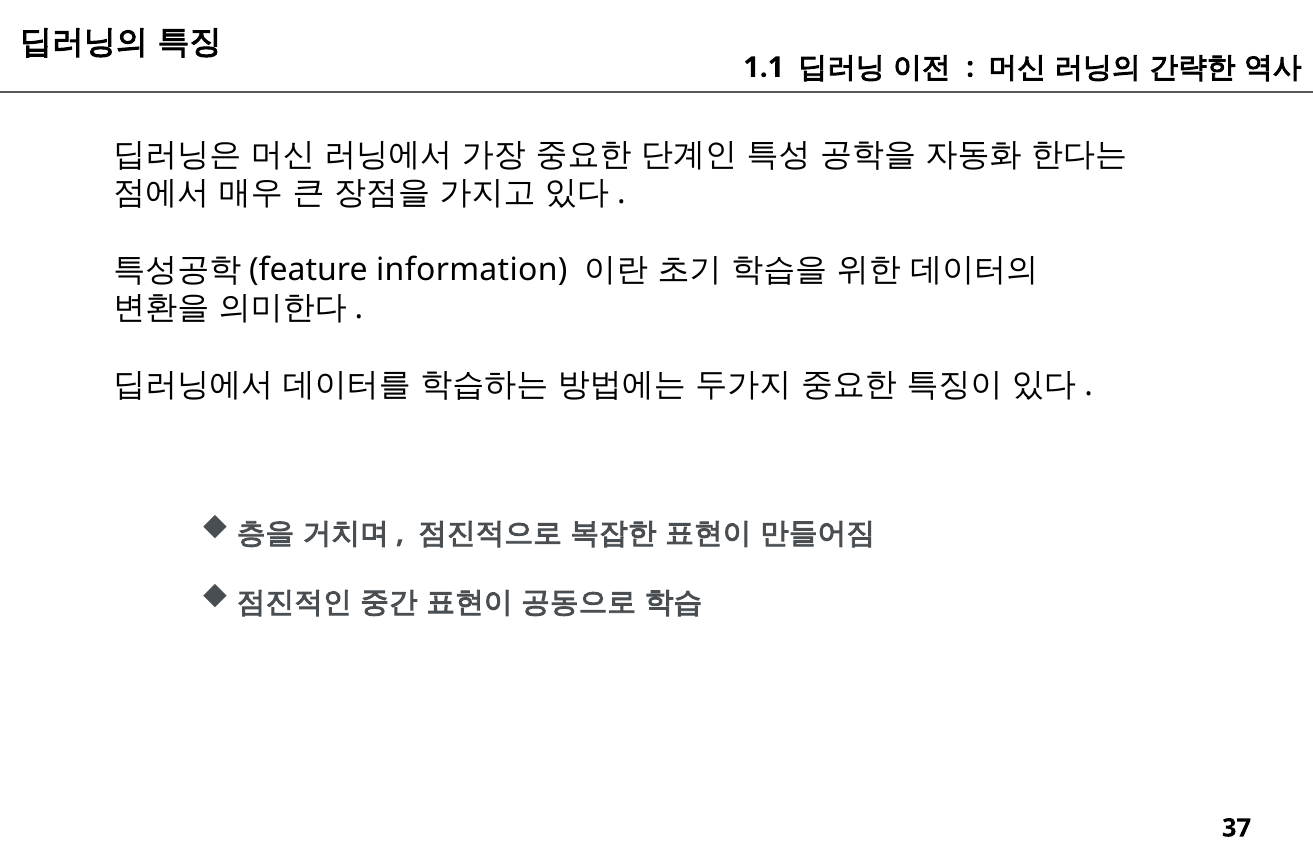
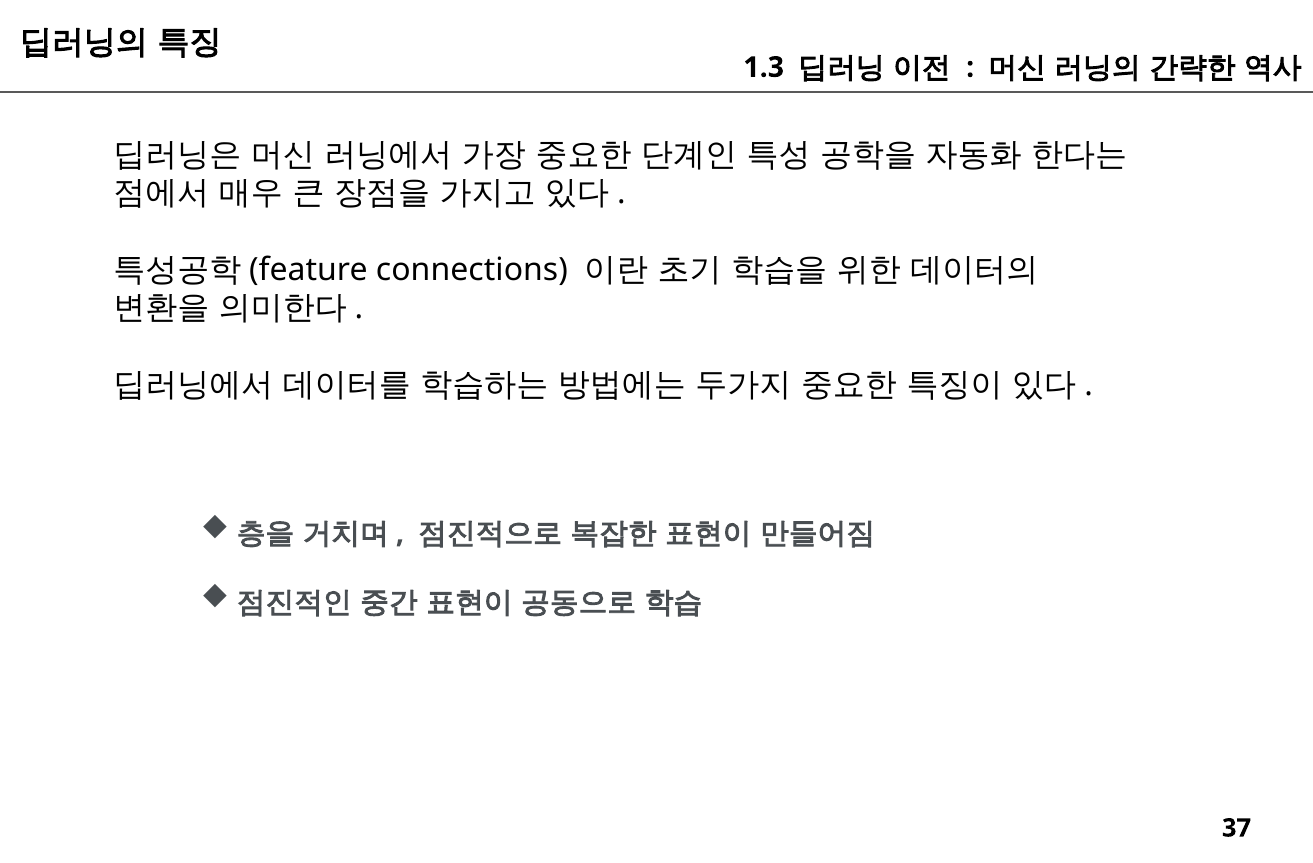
1.1: 1.1 -> 1.3
information: information -> connections
